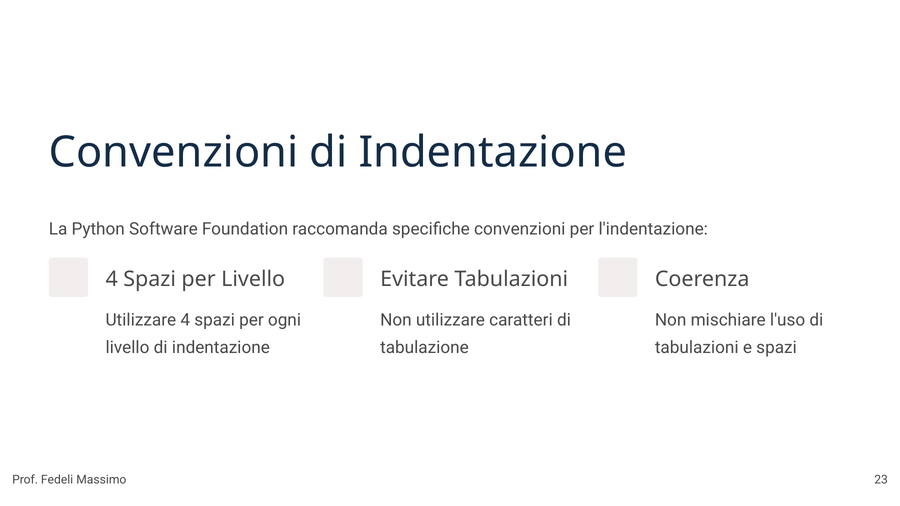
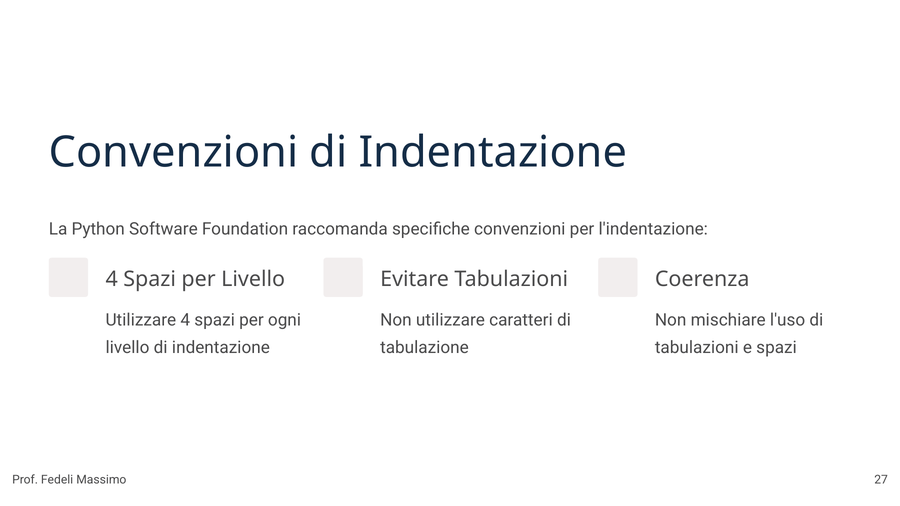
23: 23 -> 27
